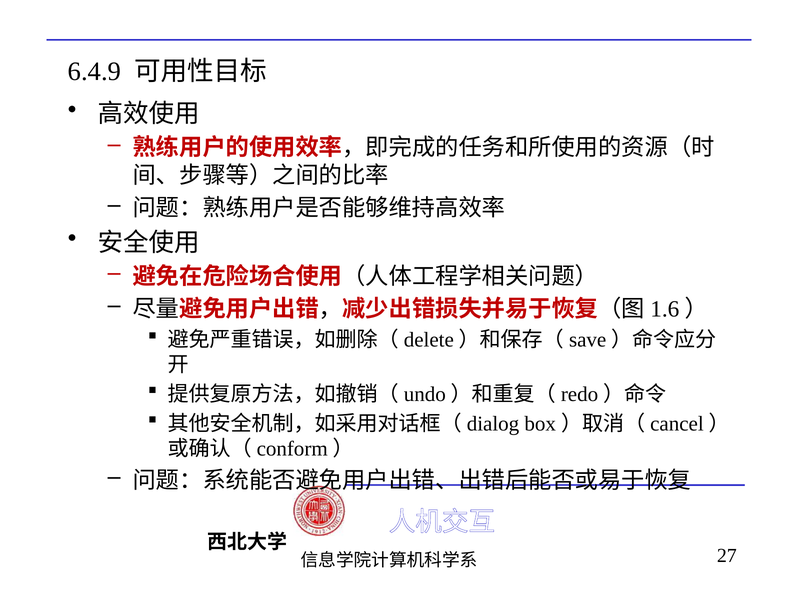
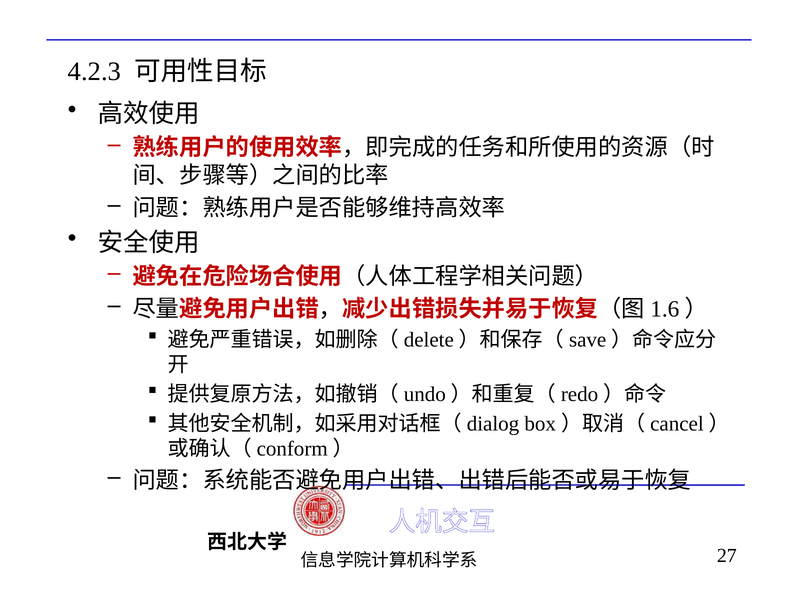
6.4.9: 6.4.9 -> 4.2.3
